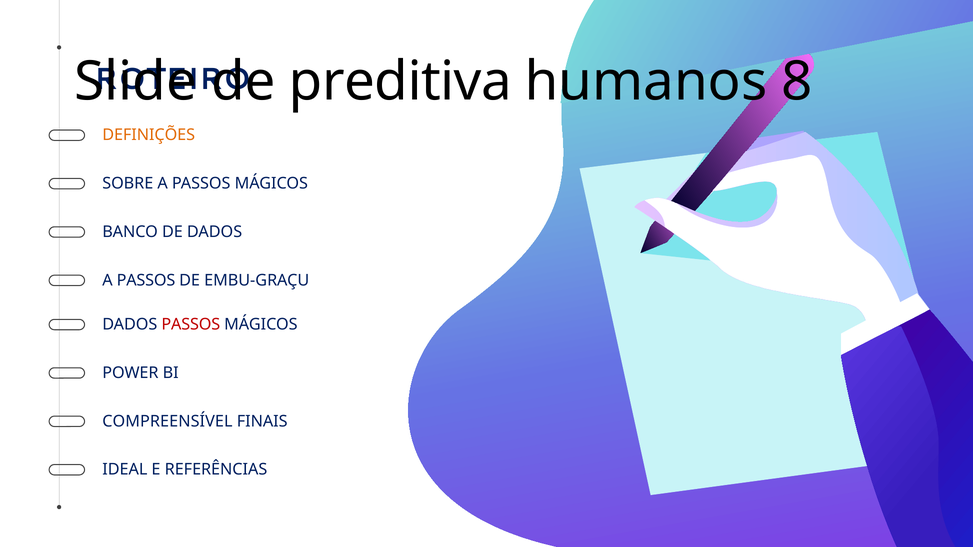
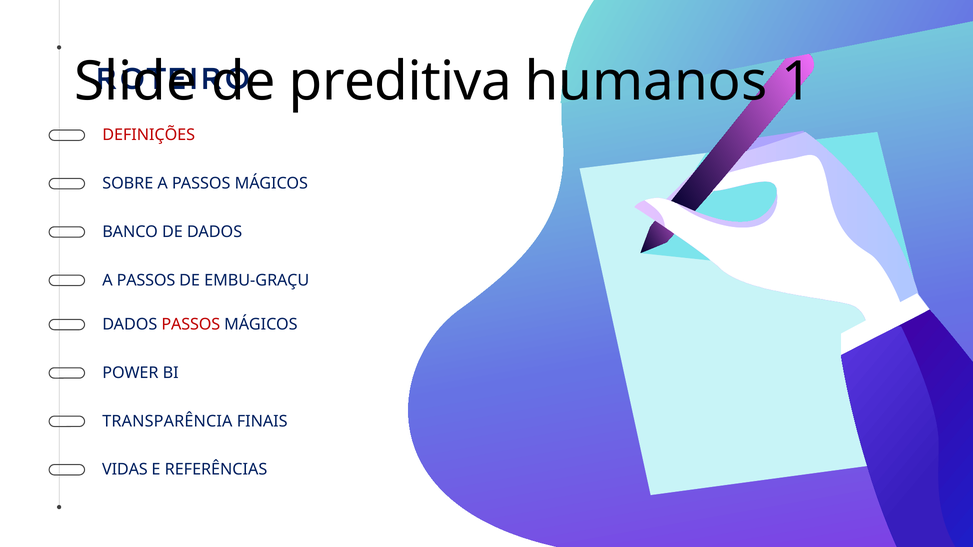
8: 8 -> 1
DEFINIÇÕES colour: orange -> red
COMPREENSÍVEL: COMPREENSÍVEL -> TRANSPARÊNCIA
IDEAL: IDEAL -> VIDAS
